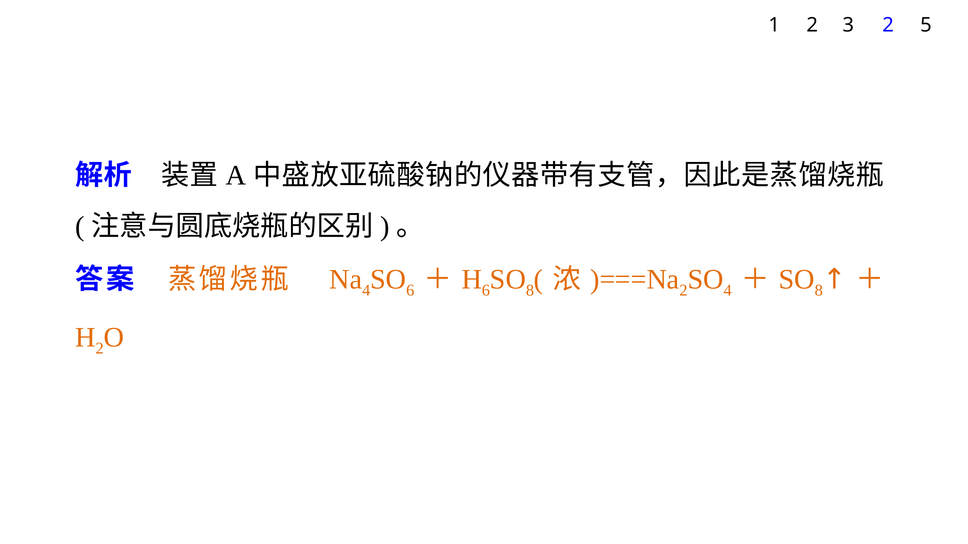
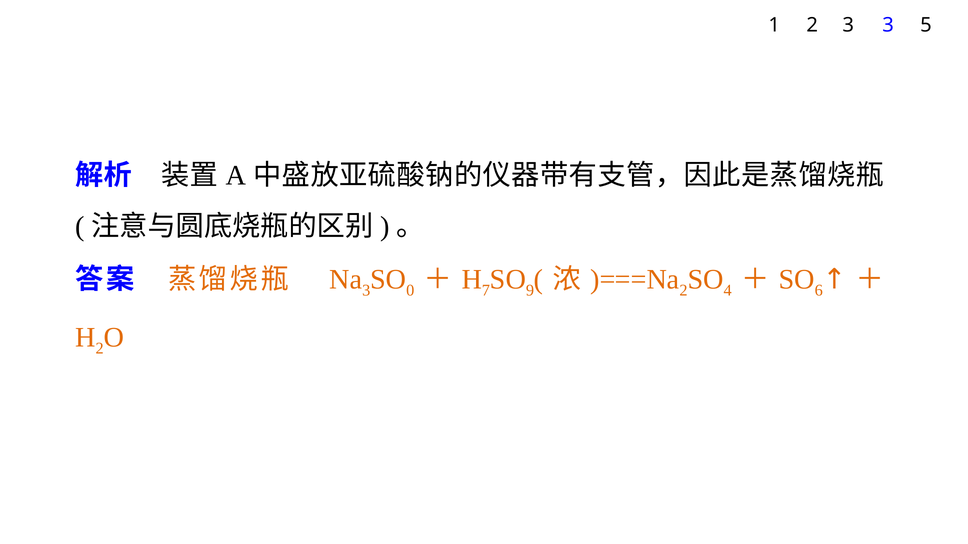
3 2: 2 -> 3
4 at (366, 291): 4 -> 3
6 at (410, 291): 6 -> 0
6 at (486, 291): 6 -> 7
8 at (530, 291): 8 -> 9
8 at (819, 291): 8 -> 6
